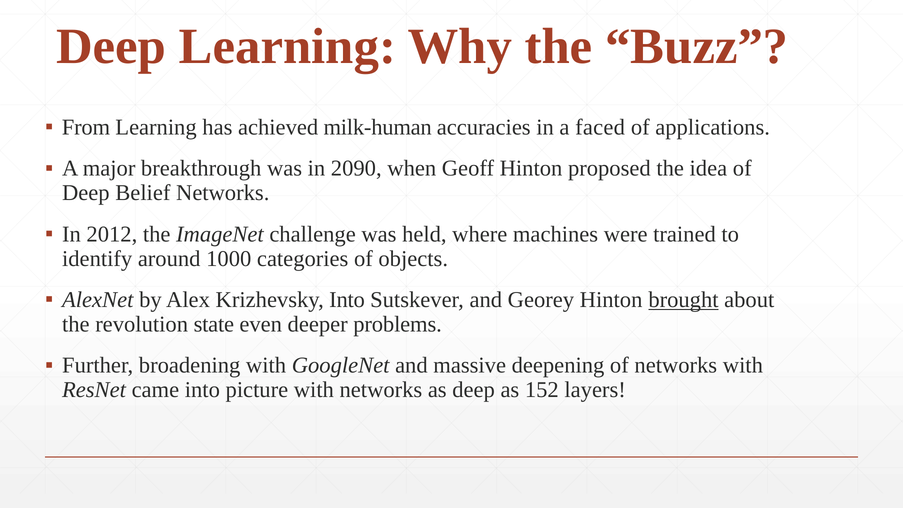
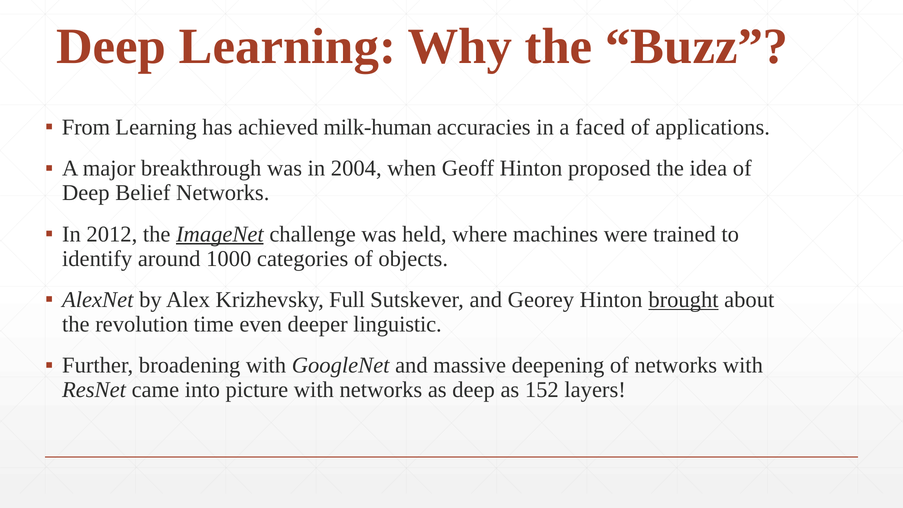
2090: 2090 -> 2004
ImageNet underline: none -> present
Krizhevsky Into: Into -> Full
state: state -> time
problems: problems -> linguistic
